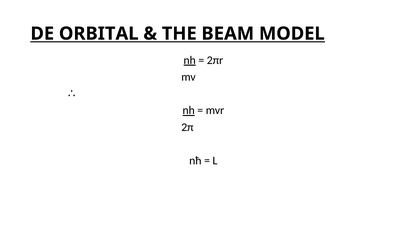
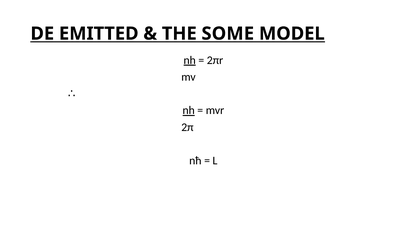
ORBITAL: ORBITAL -> EMITTED
BEAM: BEAM -> SOME
